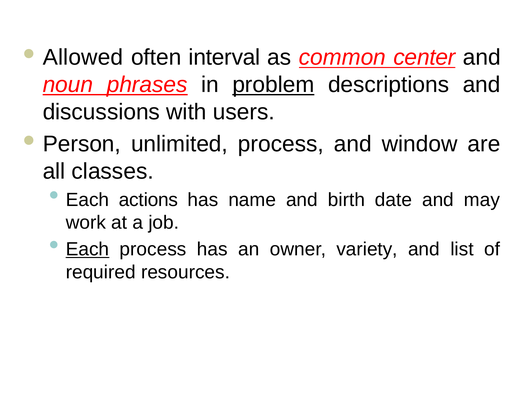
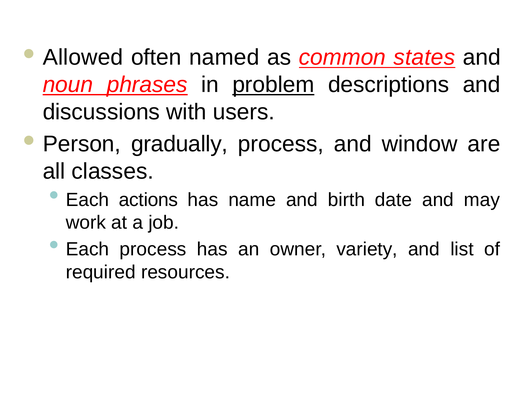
interval: interval -> named
center: center -> states
unlimited: unlimited -> gradually
Each at (87, 249) underline: present -> none
